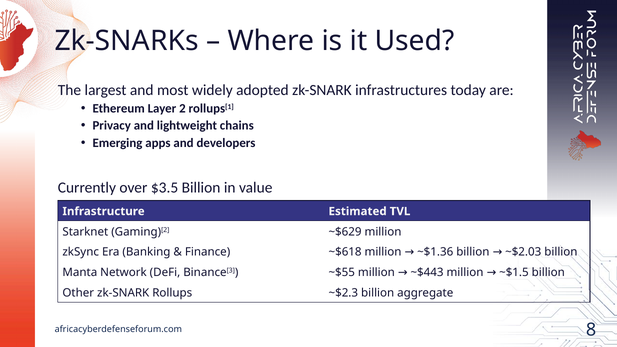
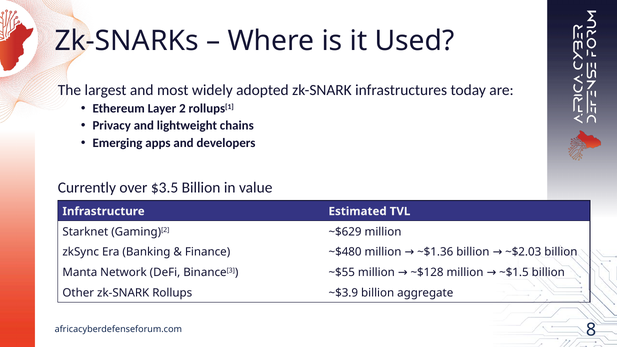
~$618: ~$618 -> ~$480
~$443: ~$443 -> ~$128
~$2.3: ~$2.3 -> ~$3.9
